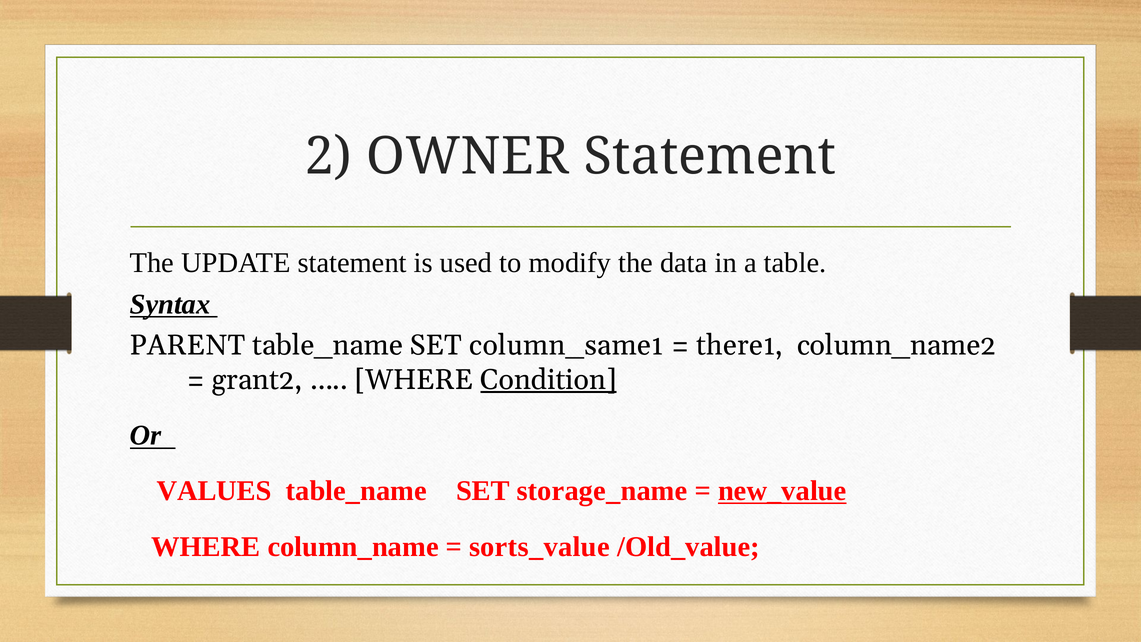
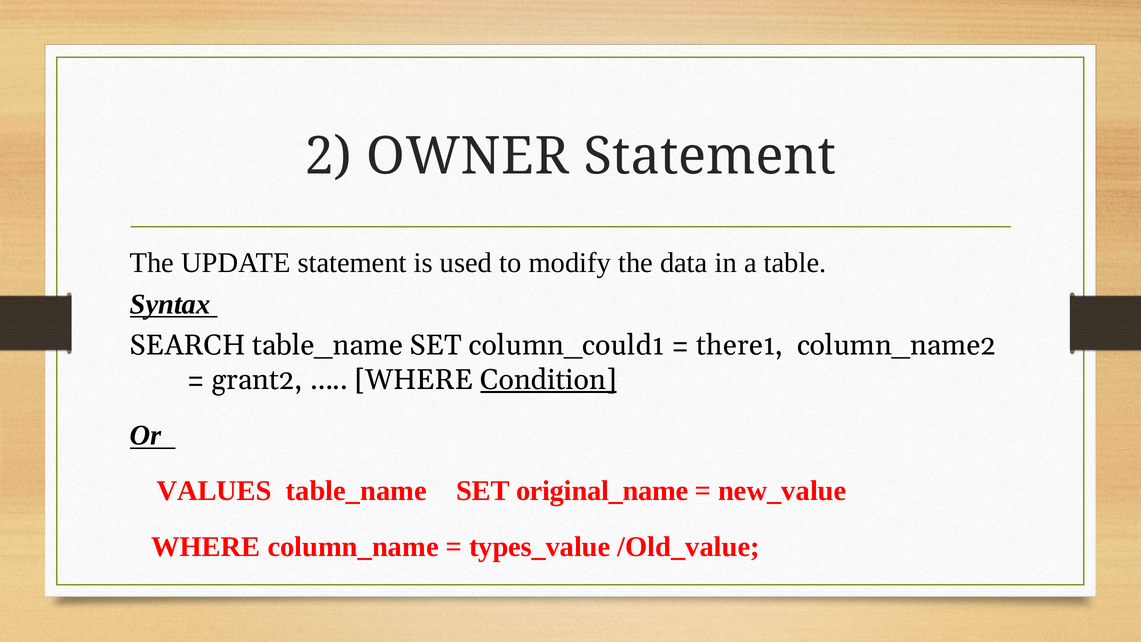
PARENT: PARENT -> SEARCH
column_same1: column_same1 -> column_could1
storage_name: storage_name -> original_name
new_value underline: present -> none
sorts_value: sorts_value -> types_value
